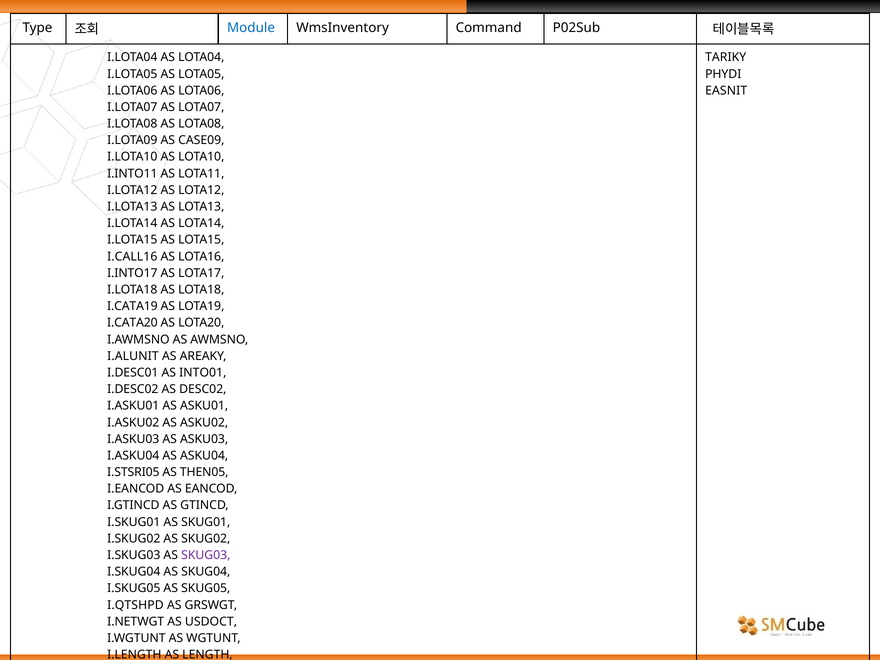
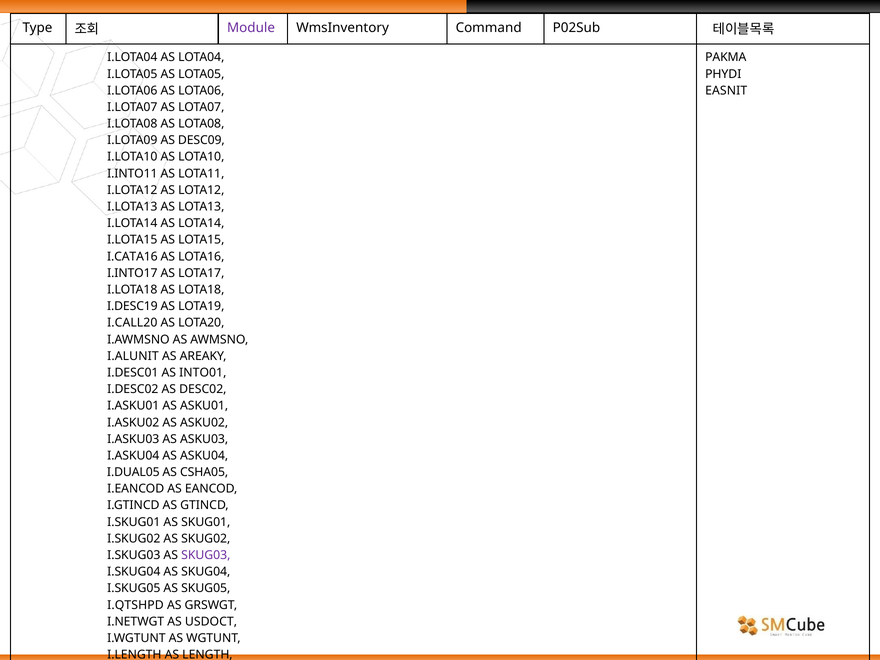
Module colour: blue -> purple
TARIKY: TARIKY -> PAKMA
CASE09: CASE09 -> DESC09
I.CALL16: I.CALL16 -> I.CATA16
I.CATA19: I.CATA19 -> I.DESC19
I.CATA20: I.CATA20 -> I.CALL20
I.STSRI05: I.STSRI05 -> I.DUAL05
THEN05: THEN05 -> CSHA05
